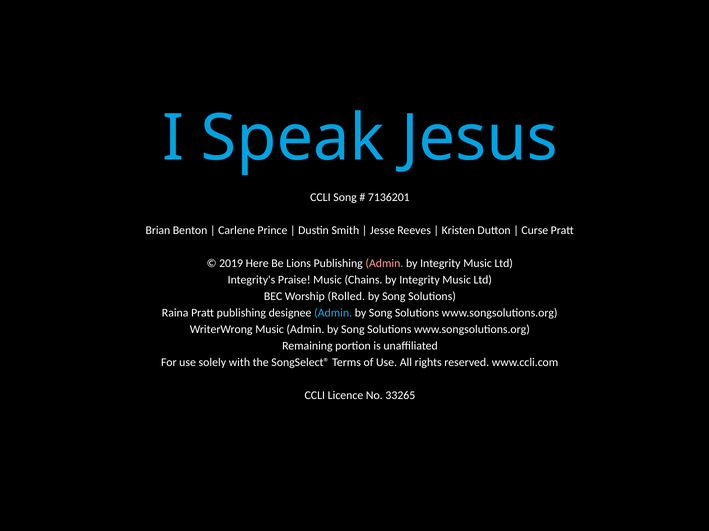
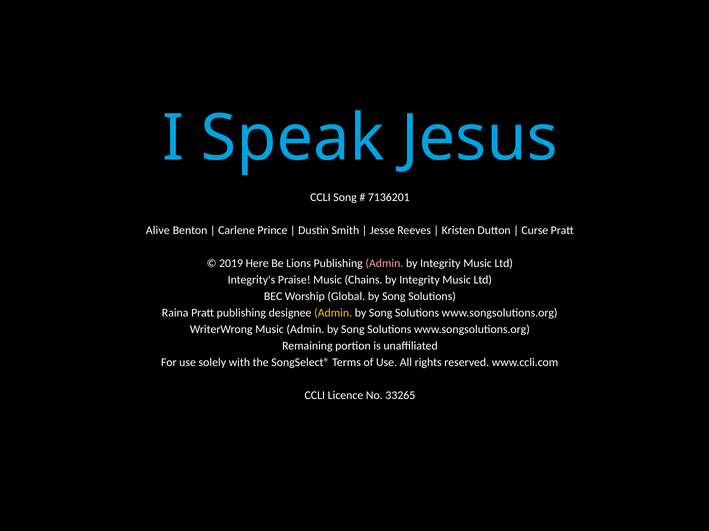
Brian: Brian -> Alive
Rolled: Rolled -> Global
Admin at (333, 313) colour: light blue -> yellow
